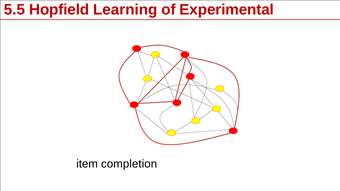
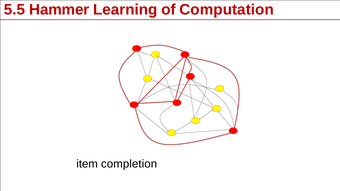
Hopfield: Hopfield -> Hammer
Experimental: Experimental -> Computation
